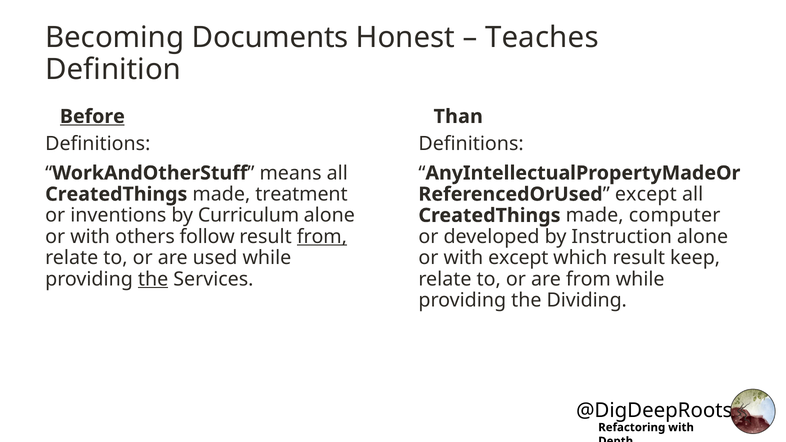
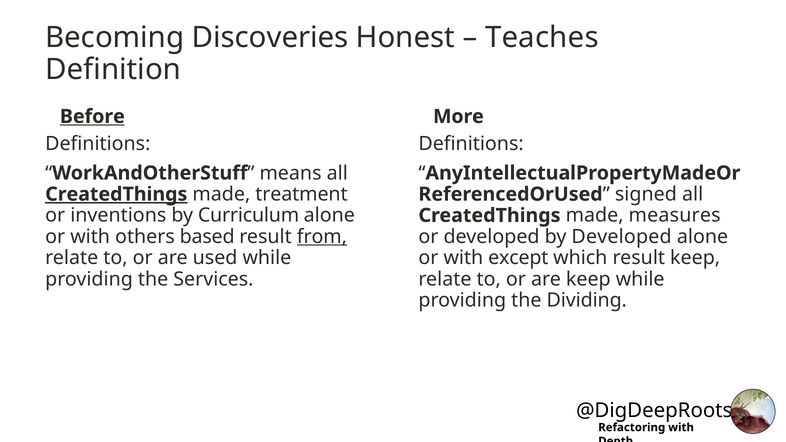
Documents: Documents -> Discoveries
Than: Than -> More
CreatedThings at (116, 194) underline: none -> present
except at (646, 194): except -> signed
computer: computer -> measures
follow: follow -> based
by Instruction: Instruction -> Developed
the at (153, 279) underline: present -> none
are from: from -> keep
